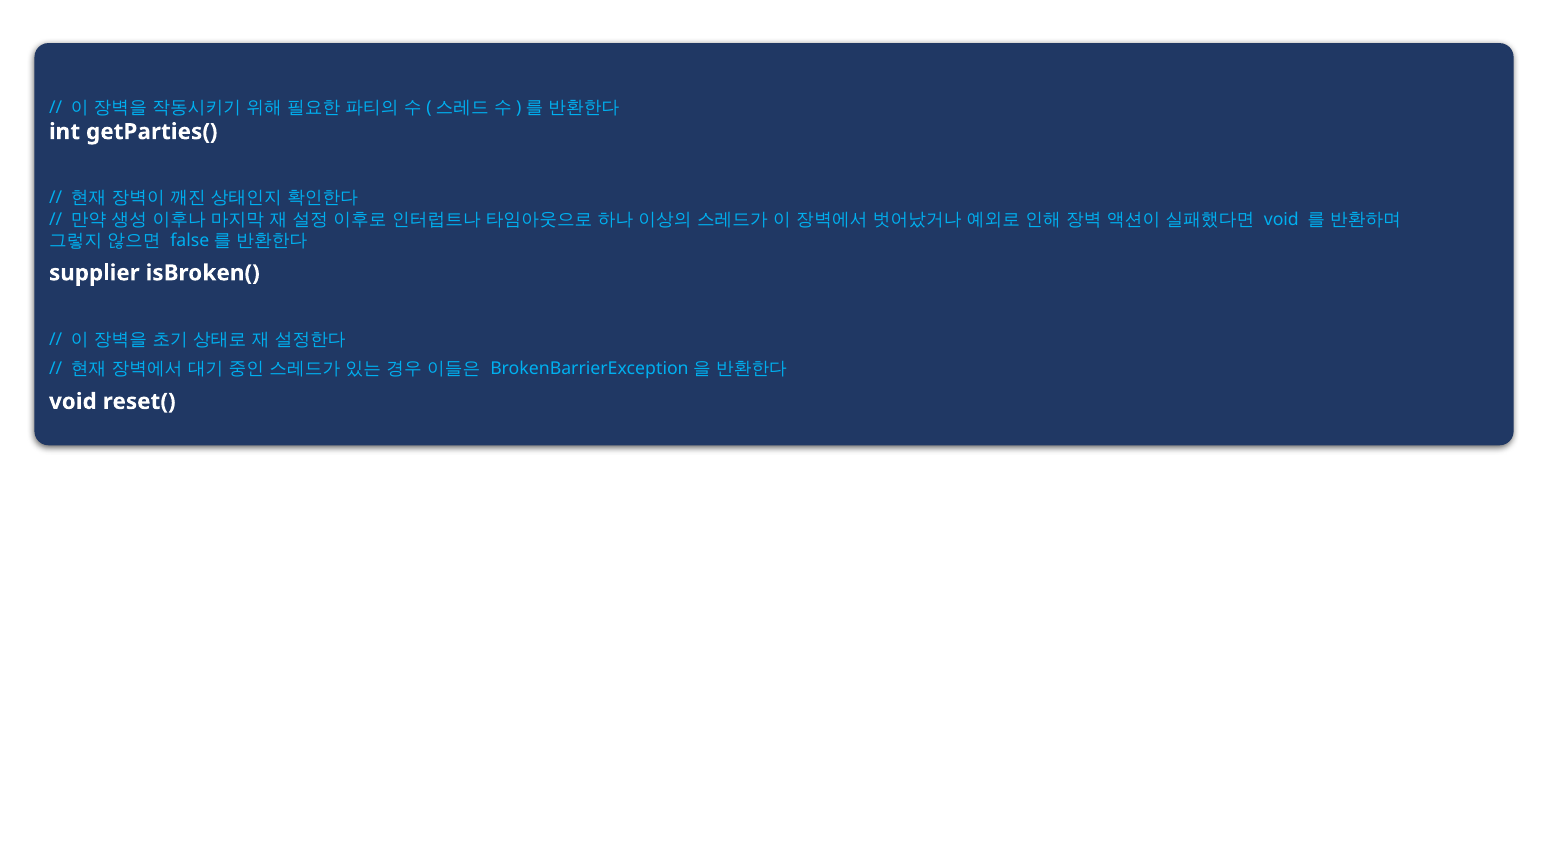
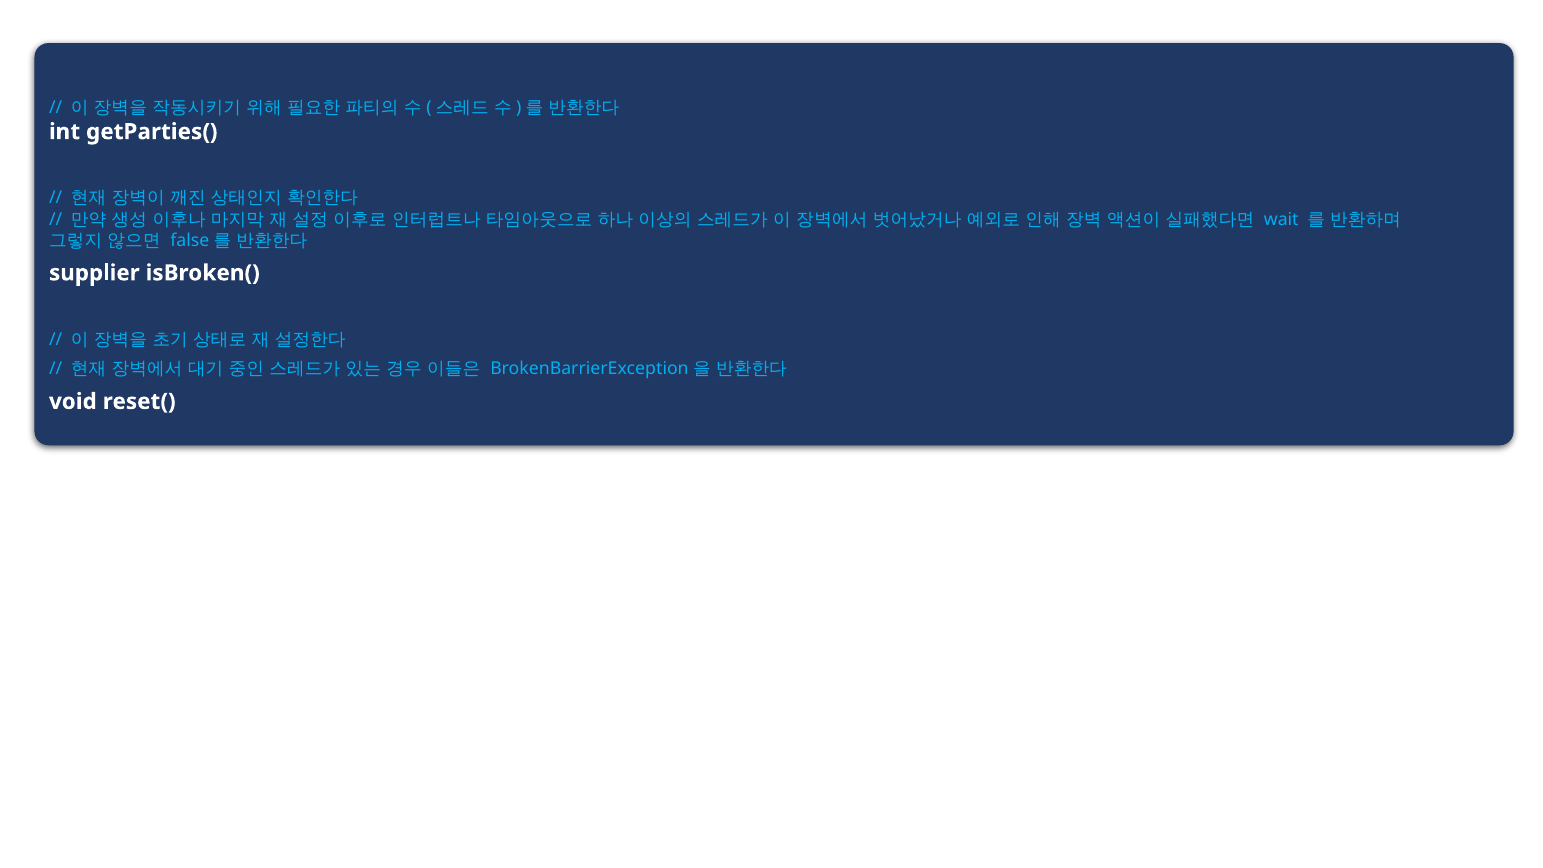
void at (1281, 219): void -> wait
